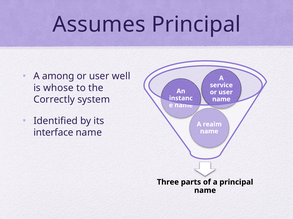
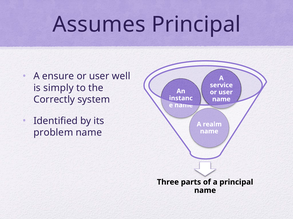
among: among -> ensure
whose: whose -> simply
interface: interface -> problem
